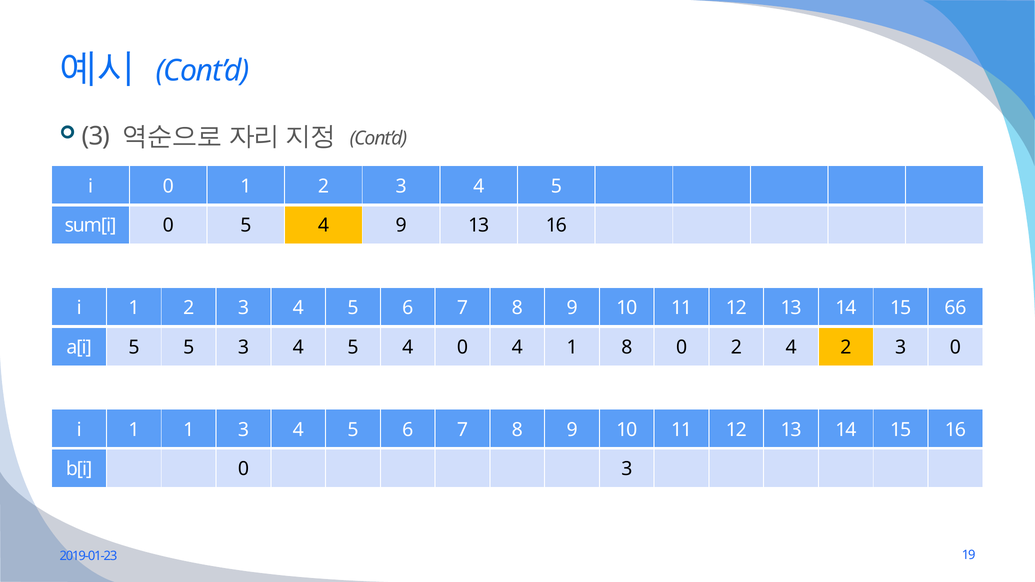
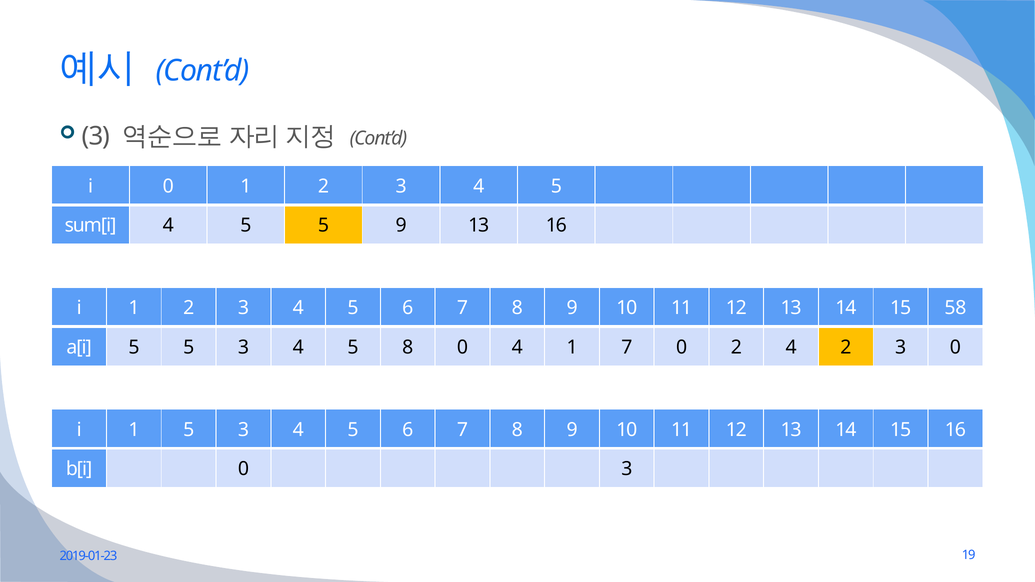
sum[i 0: 0 -> 4
4 at (323, 226): 4 -> 5
66: 66 -> 58
4 5 4: 4 -> 8
1 8: 8 -> 7
1 1: 1 -> 5
